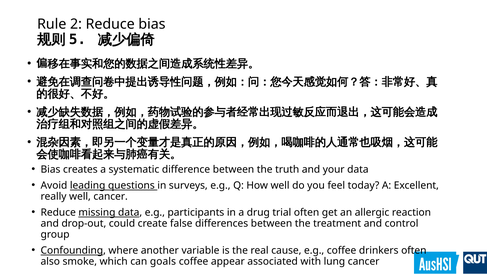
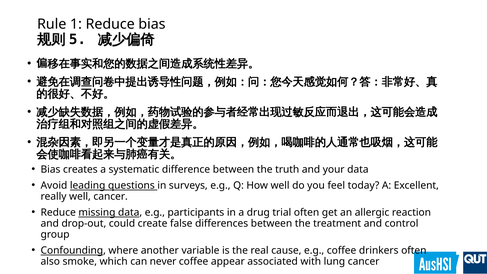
2: 2 -> 1
goals: goals -> never
